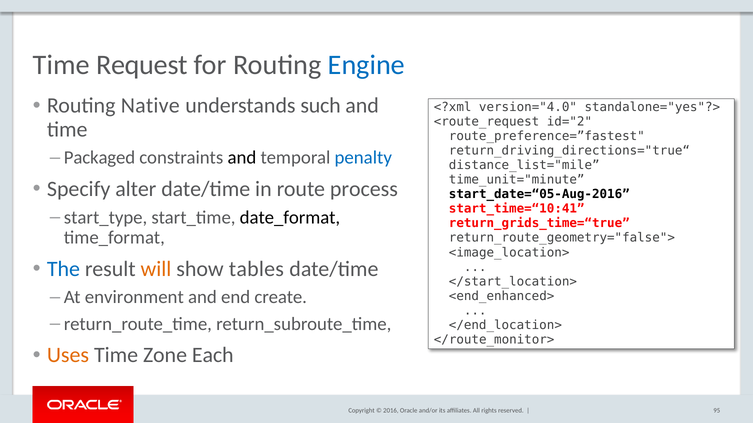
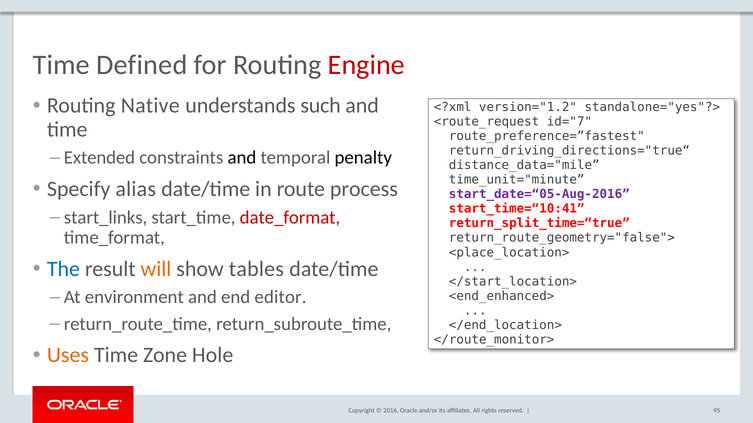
Request: Request -> Defined
Engine colour: blue -> red
version="4.0: version="4.0 -> version="1.2
id="2: id="2 -> id="7
Packaged: Packaged -> Extended
penalty colour: blue -> black
distance_list="mile: distance_list="mile -> distance_data="mile
alter: alter -> alias
start_date=“05-Aug-2016 colour: black -> purple
start_type: start_type -> start_links
date_format colour: black -> red
return_grids_time=“true: return_grids_time=“true -> return_split_time=“true
<image_location>: <image_location> -> <place_location>
create: create -> editor
Each: Each -> Hole
